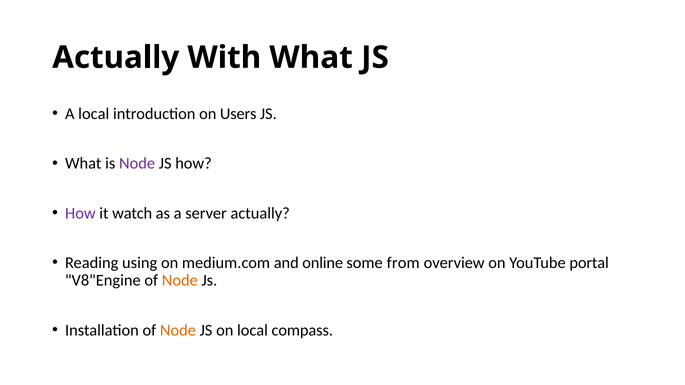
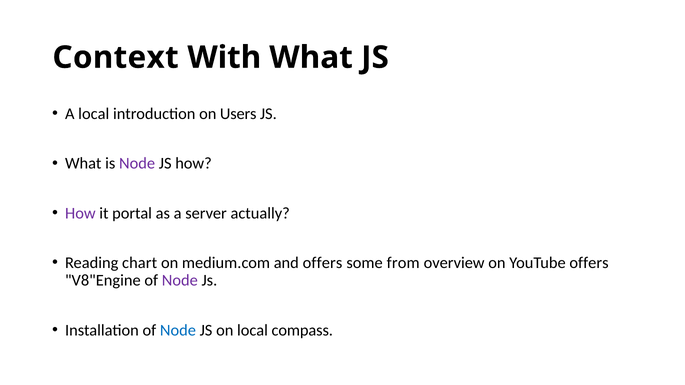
Actually at (116, 58): Actually -> Context
watch: watch -> portal
using: using -> chart
and online: online -> offers
YouTube portal: portal -> offers
Node at (180, 281) colour: orange -> purple
Node at (178, 330) colour: orange -> blue
